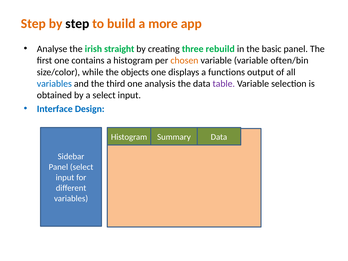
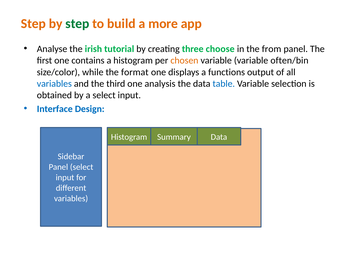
step at (77, 24) colour: black -> green
straight: straight -> tutorial
rebuild: rebuild -> choose
basic: basic -> from
objects: objects -> format
table colour: purple -> blue
